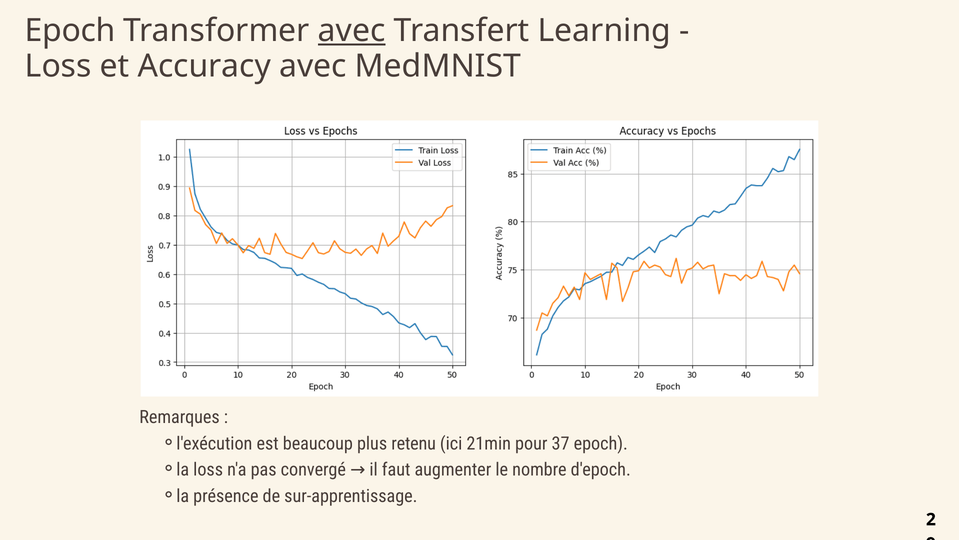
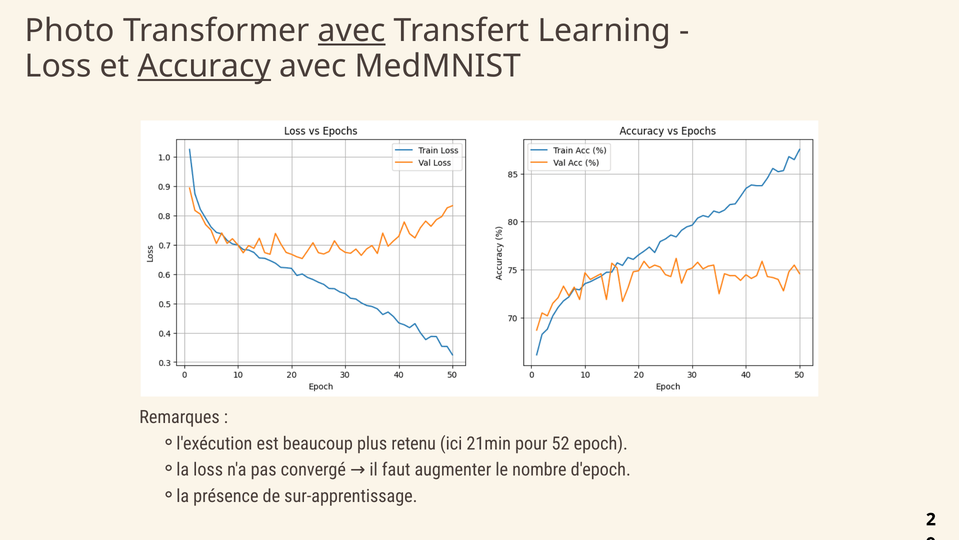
Epoch at (70, 31): Epoch -> Photo
Accuracy underline: none -> present
37: 37 -> 52
